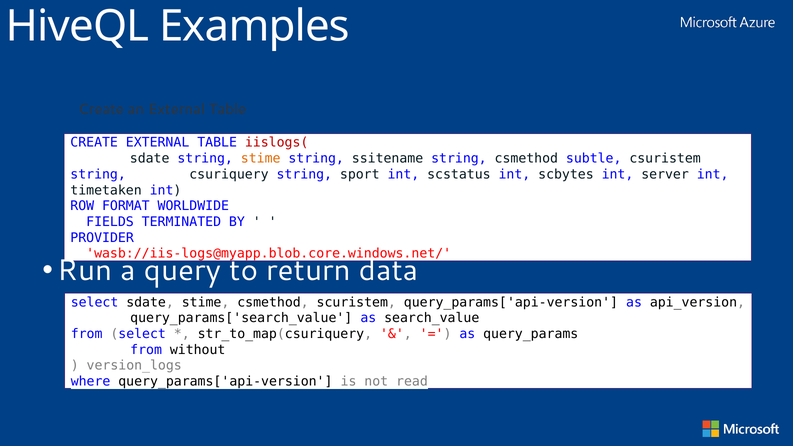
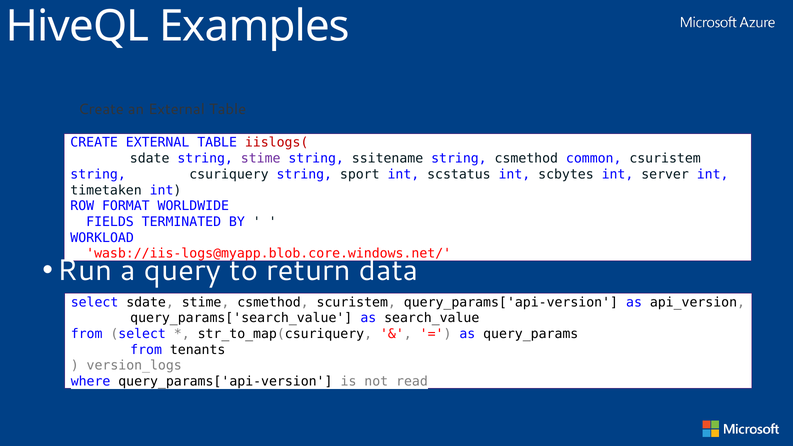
stime at (261, 158) colour: orange -> purple
subtle: subtle -> common
PROVIDER: PROVIDER -> WORKLOAD
without: without -> tenants
